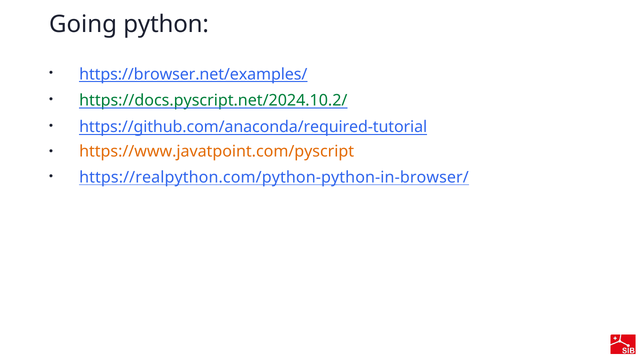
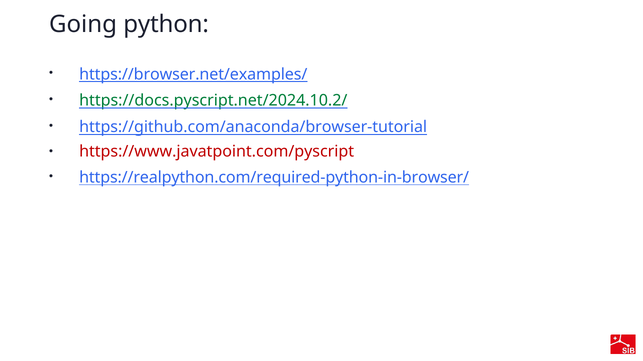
https://github.com/anaconda/required-tutorial: https://github.com/anaconda/required-tutorial -> https://github.com/anaconda/browser-tutorial
https://www.javatpoint.com/pyscript colour: orange -> red
https://realpython.com/python-python-in-browser/: https://realpython.com/python-python-in-browser/ -> https://realpython.com/required-python-in-browser/
